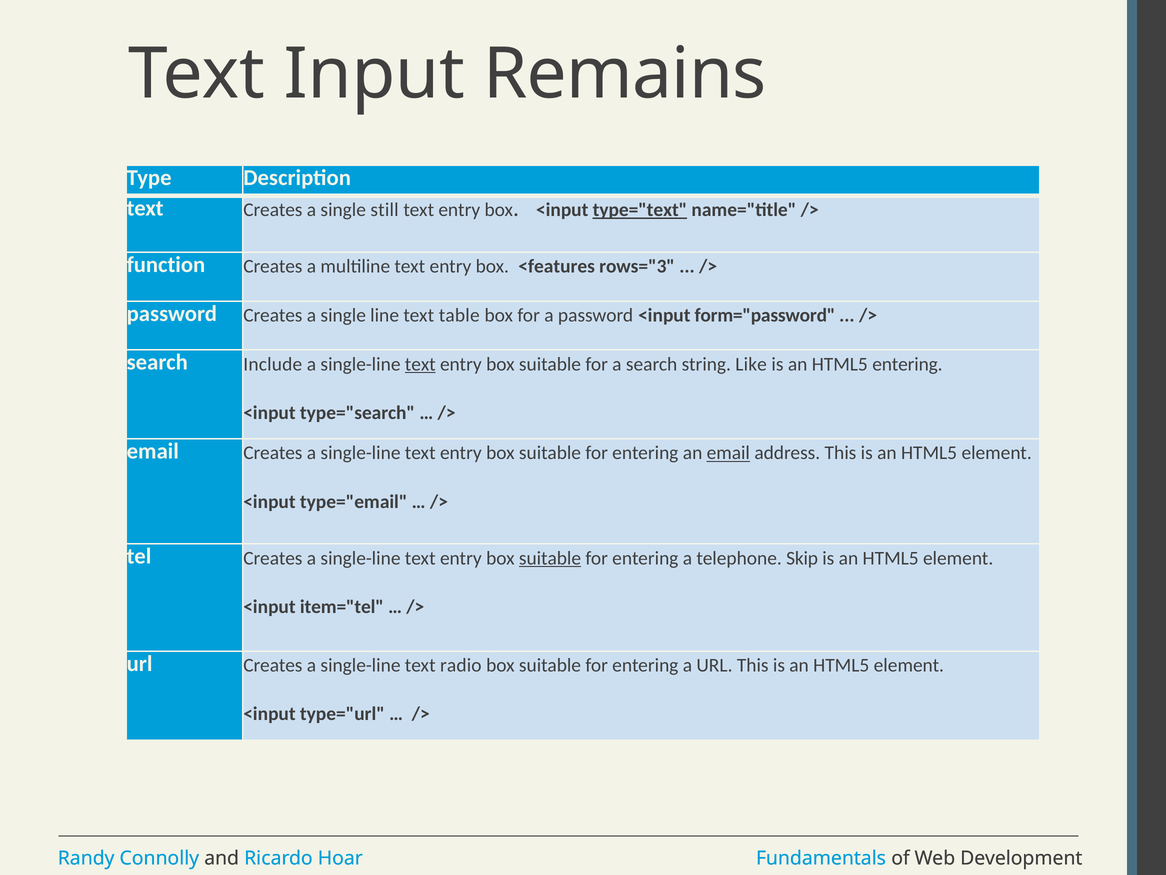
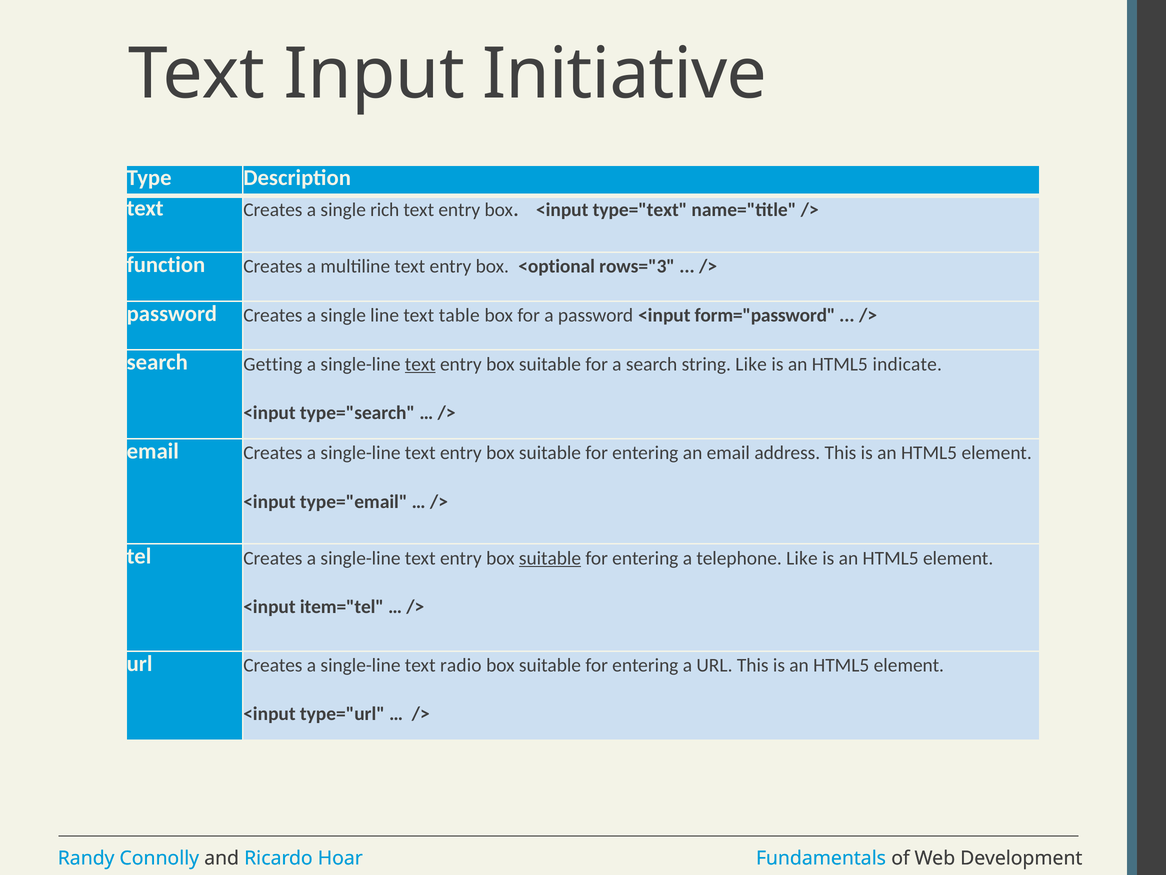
Remains: Remains -> Initiative
still: still -> rich
type="text underline: present -> none
<features: <features -> <optional
Include: Include -> Getting
HTML5 entering: entering -> indicate
email at (728, 453) underline: present -> none
telephone Skip: Skip -> Like
